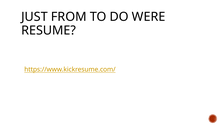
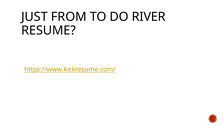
WERE: WERE -> RIVER
